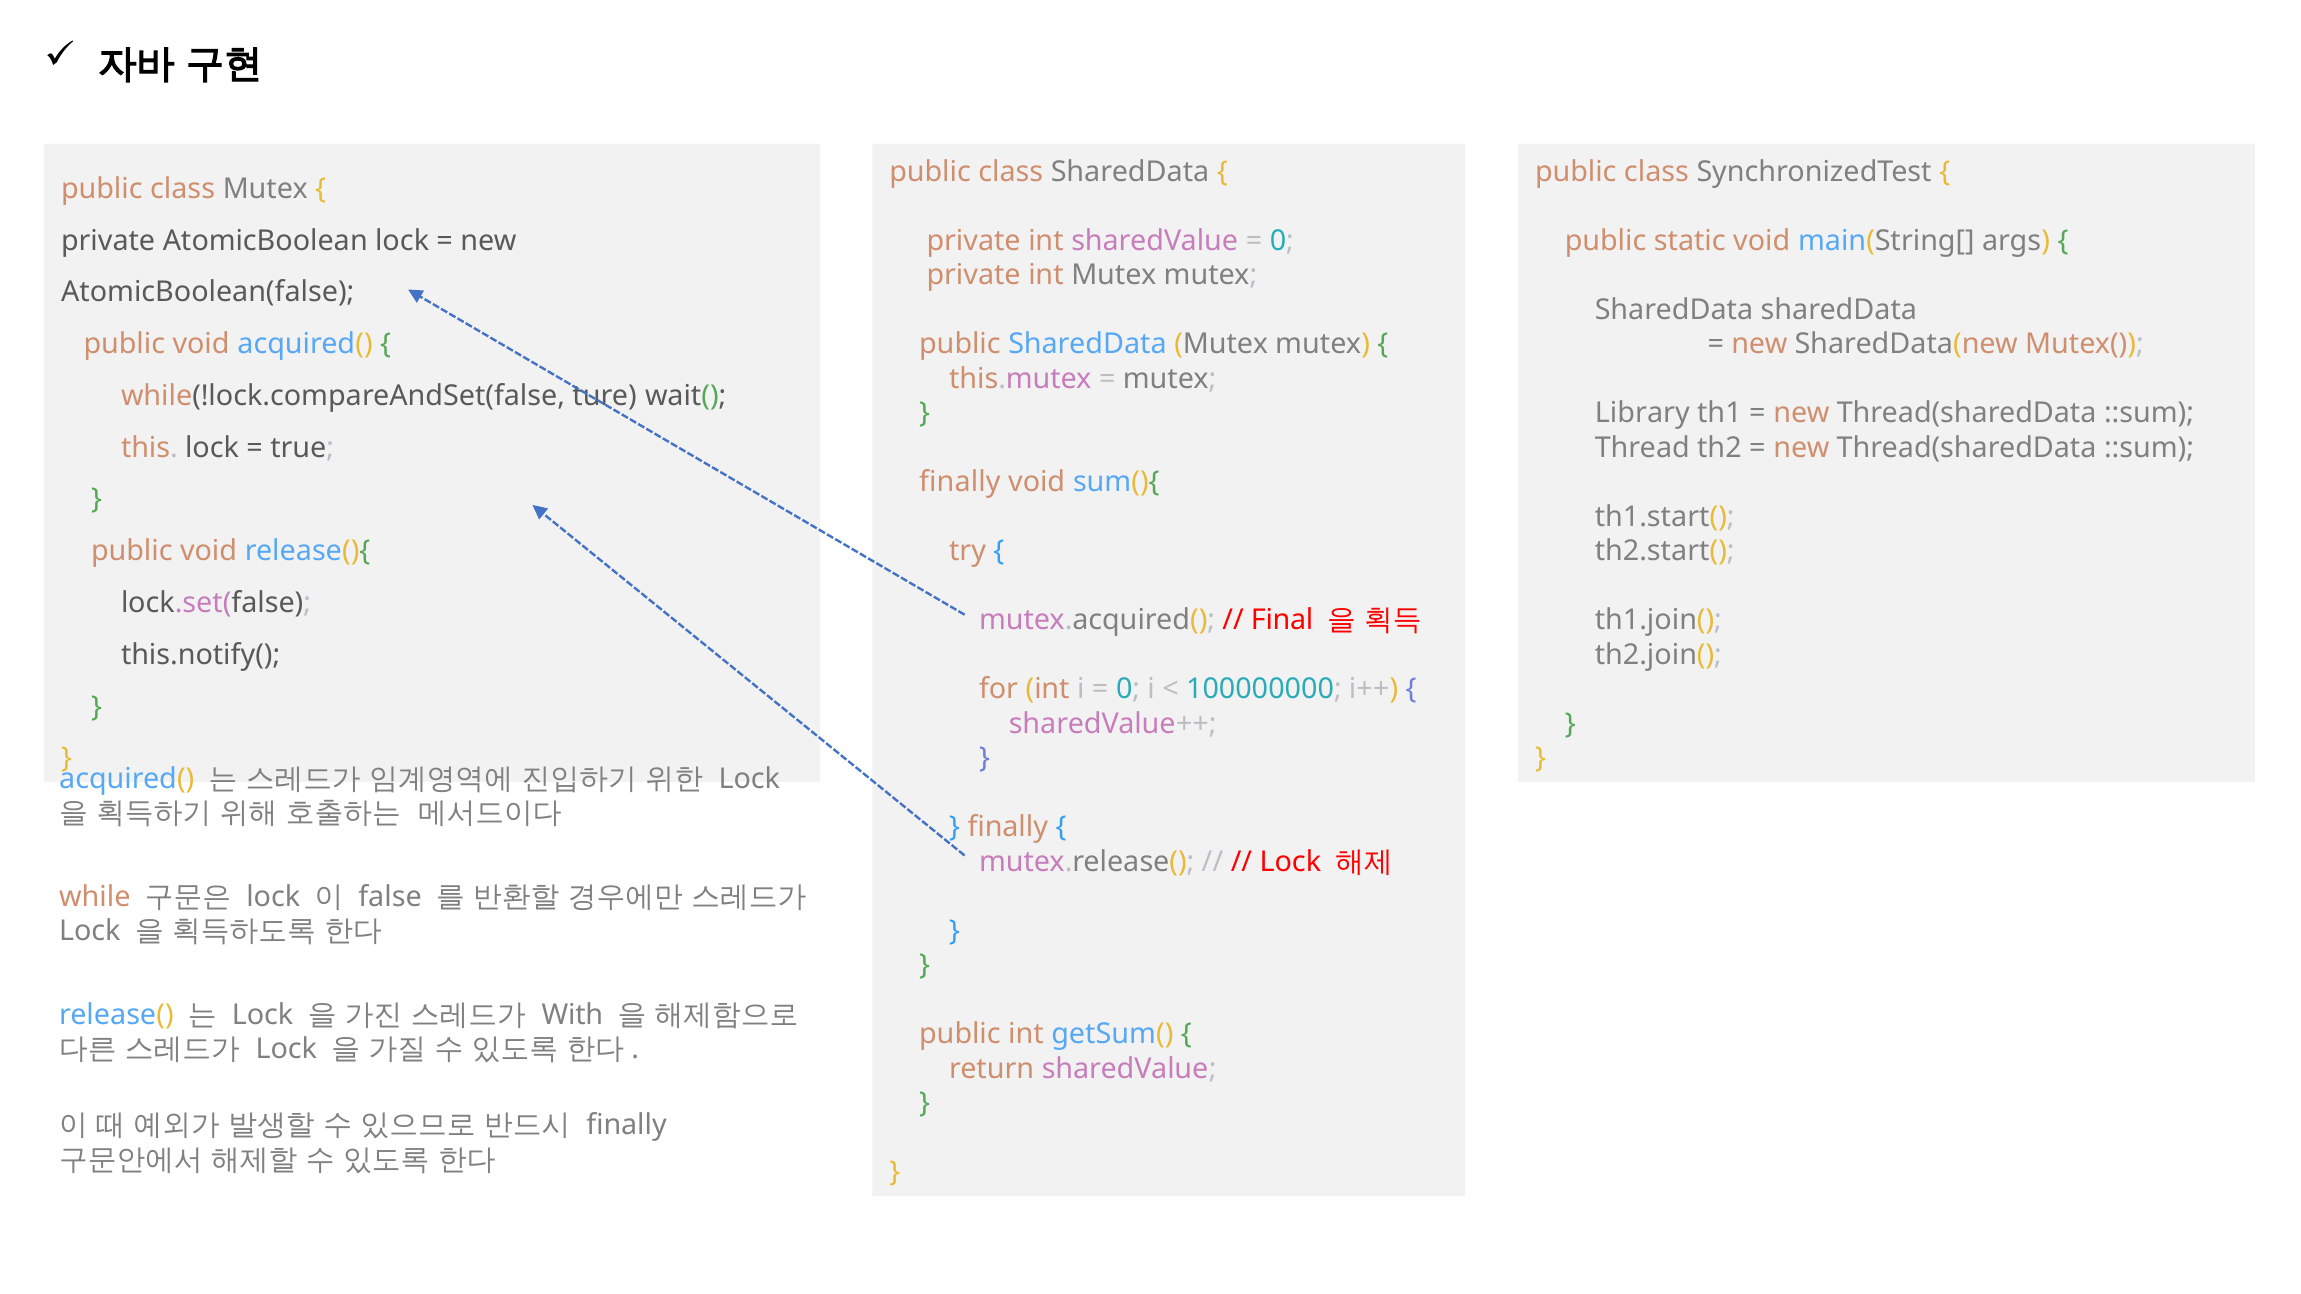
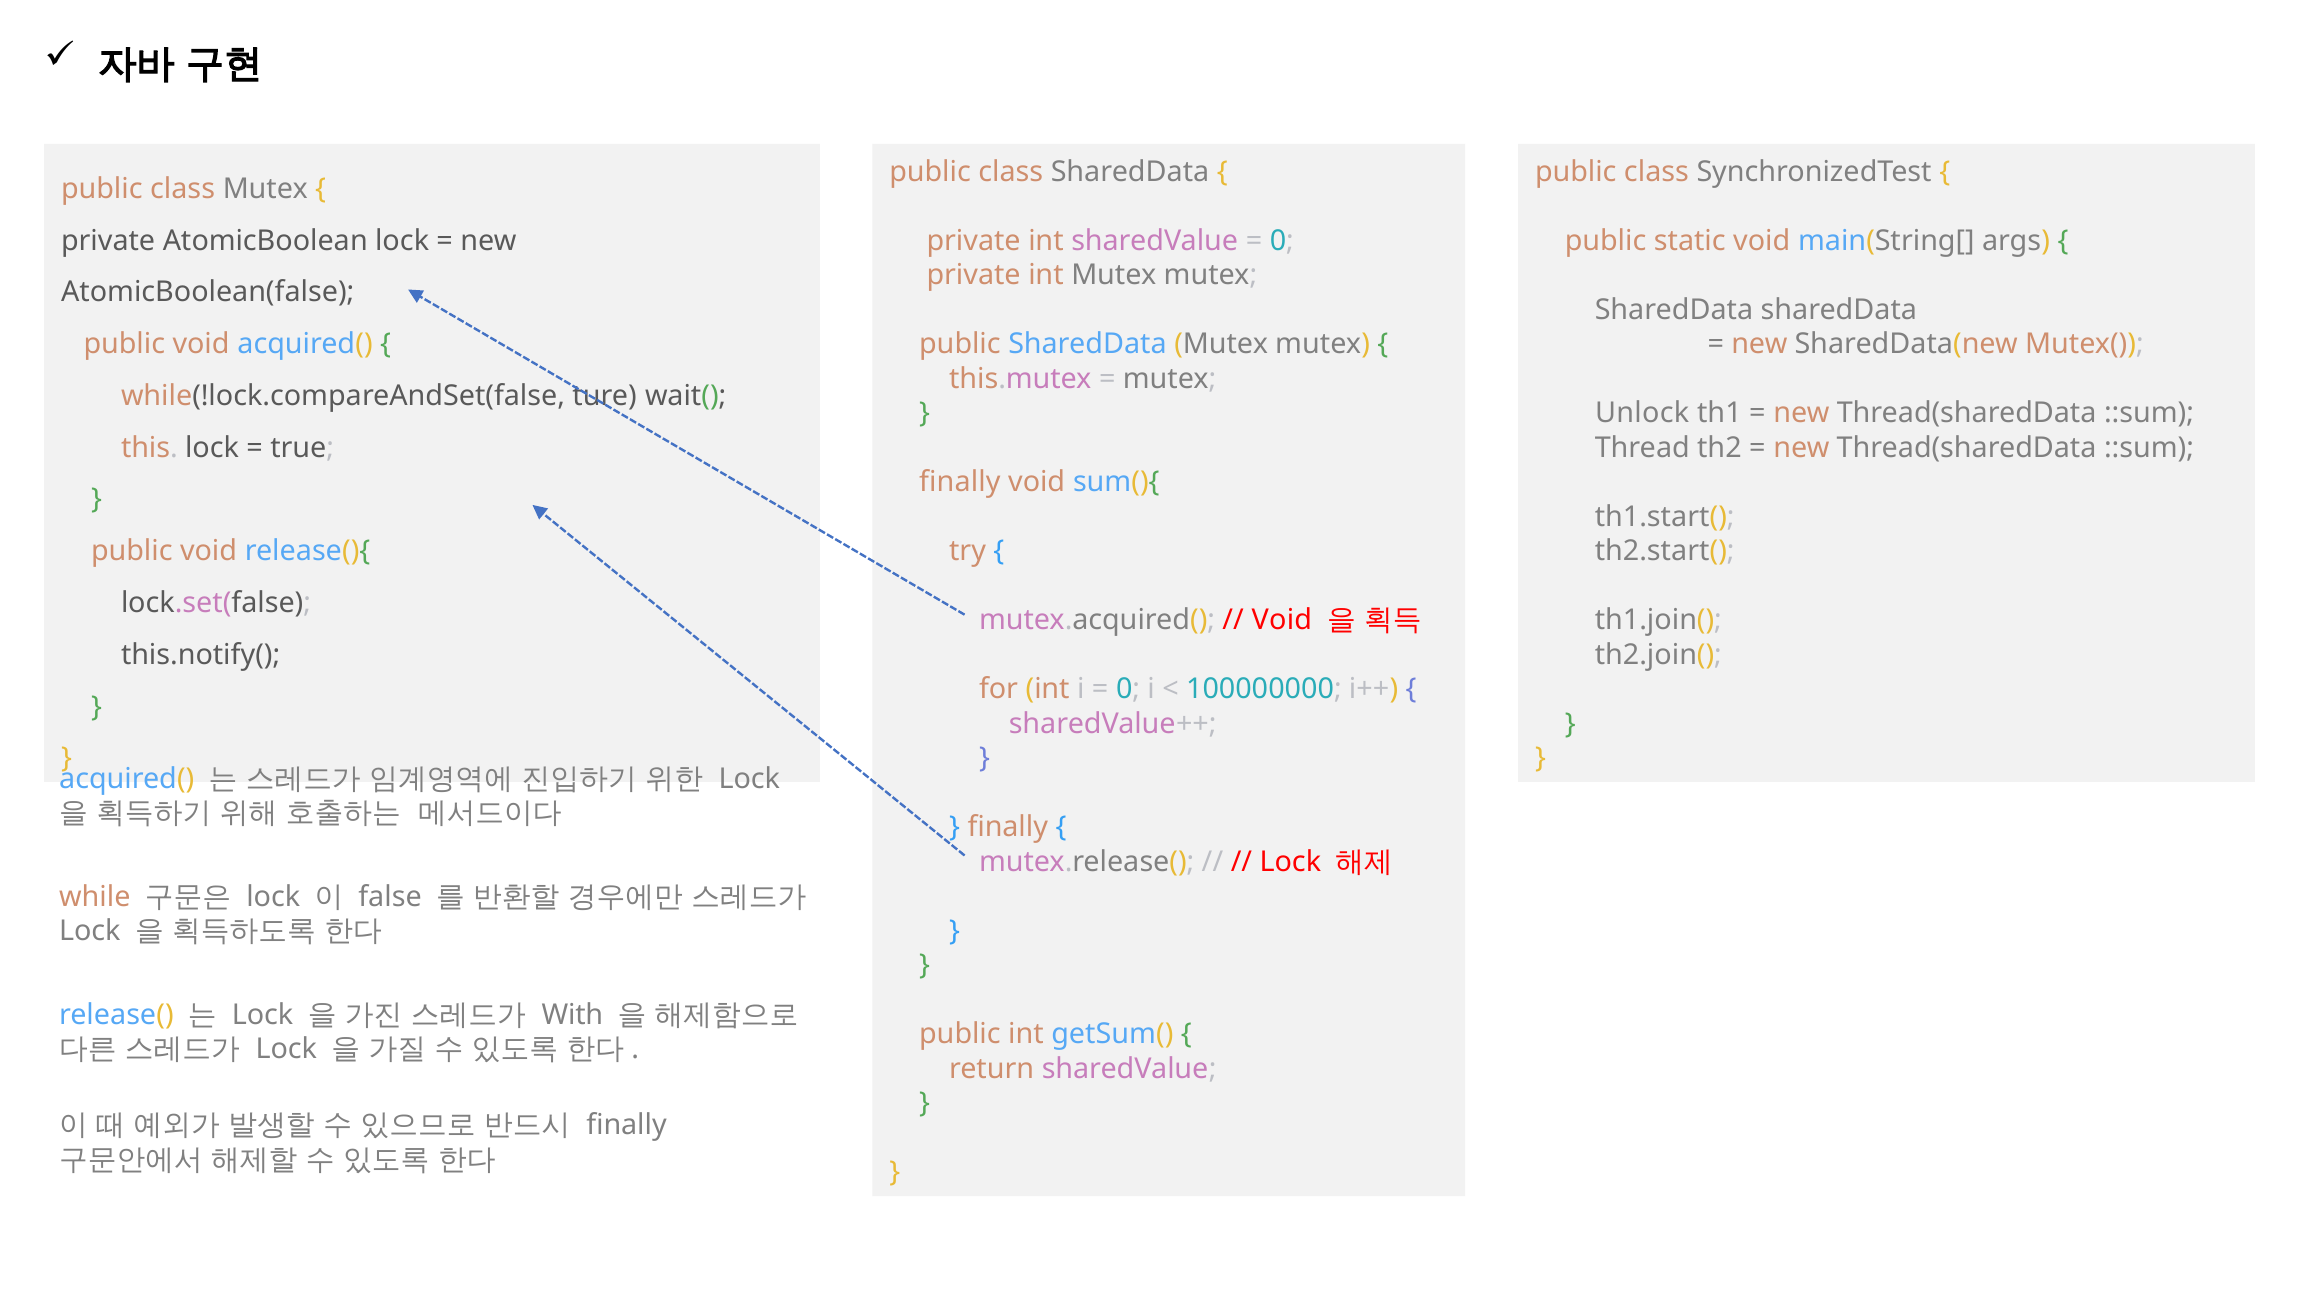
Library: Library -> Unlock
Final at (1282, 620): Final -> Void
